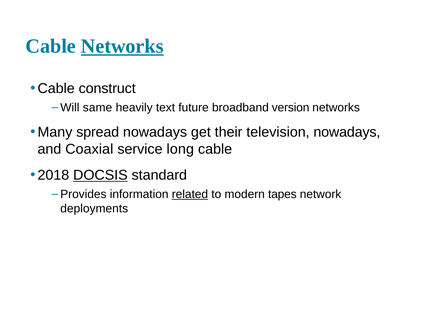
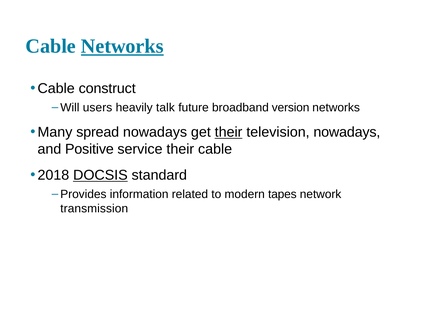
same: same -> users
text: text -> talk
their at (229, 132) underline: none -> present
Coaxial: Coaxial -> Positive
service long: long -> their
related underline: present -> none
deployments: deployments -> transmission
